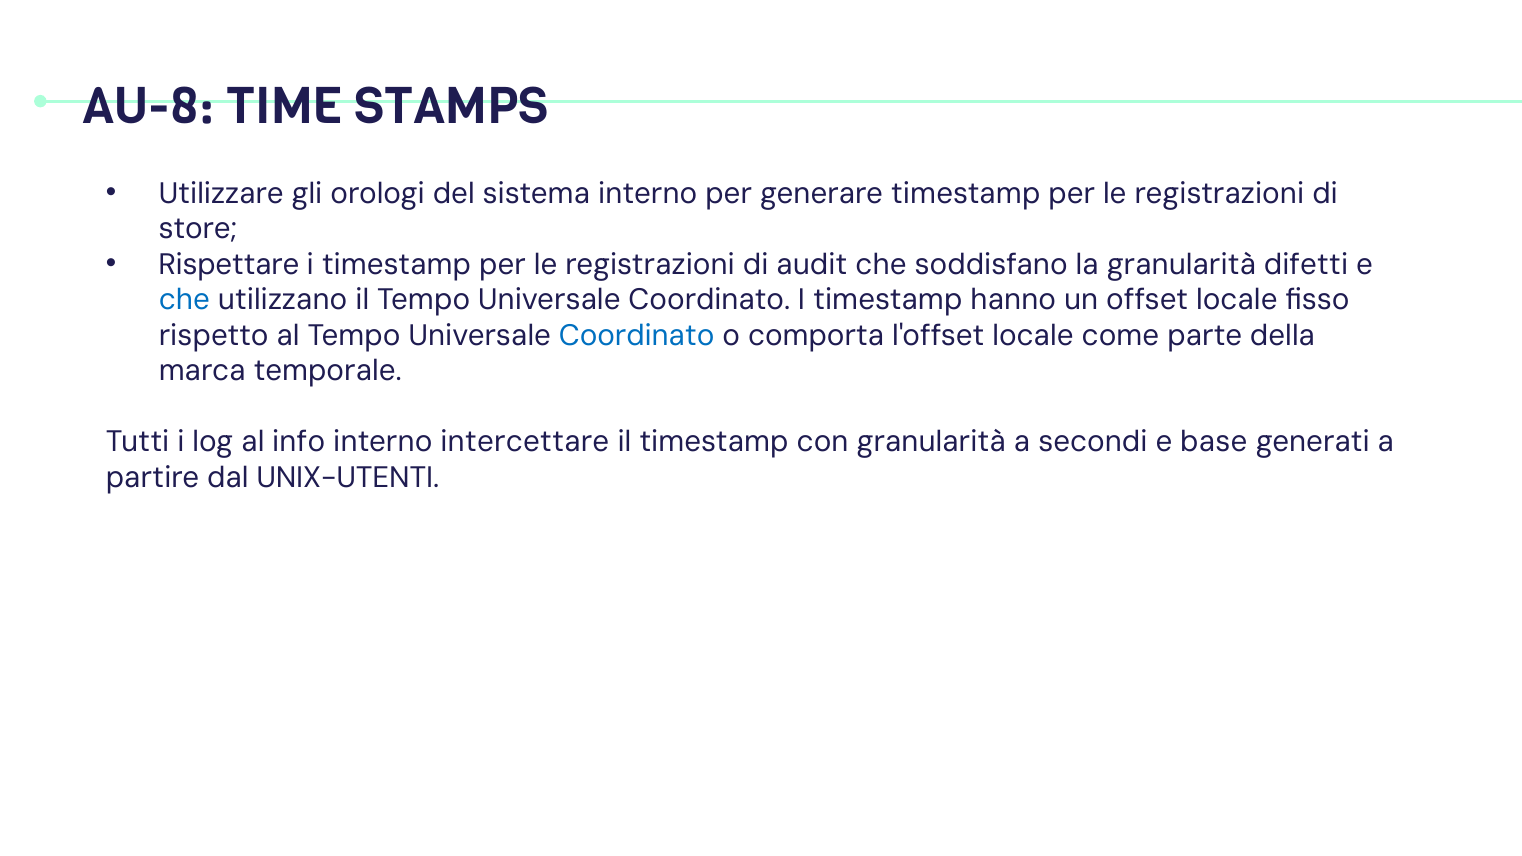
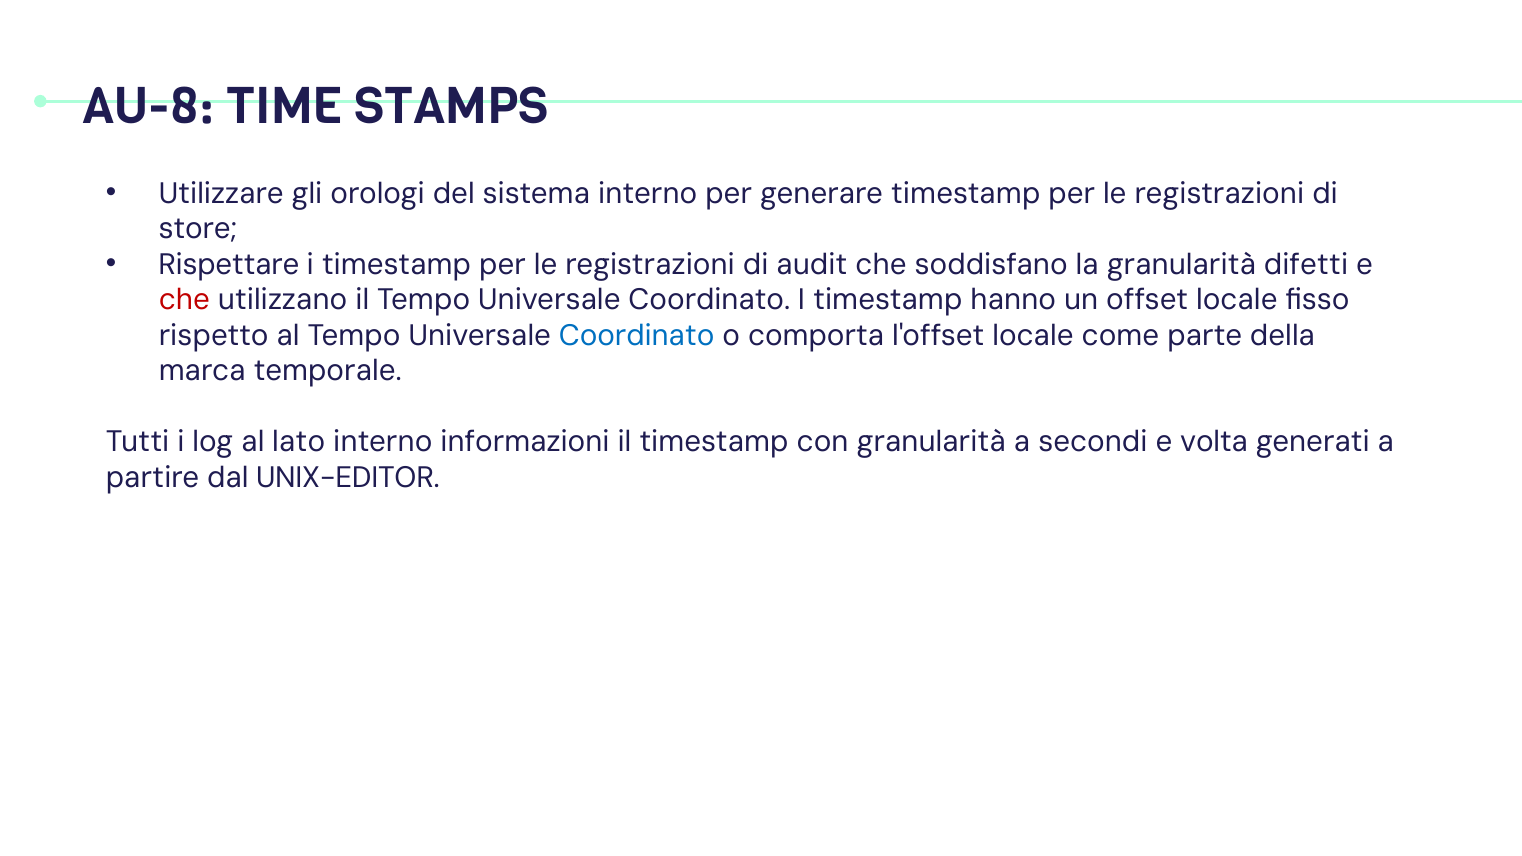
che at (184, 300) colour: blue -> red
info: info -> lato
intercettare: intercettare -> informazioni
base: base -> volta
UNIX-UTENTI: UNIX-UTENTI -> UNIX-EDITOR
